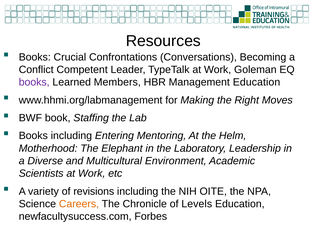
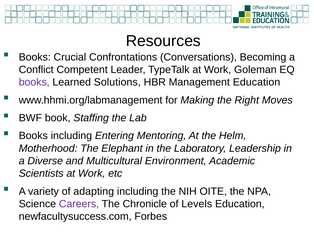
Members: Members -> Solutions
revisions: revisions -> adapting
Careers colour: orange -> purple
